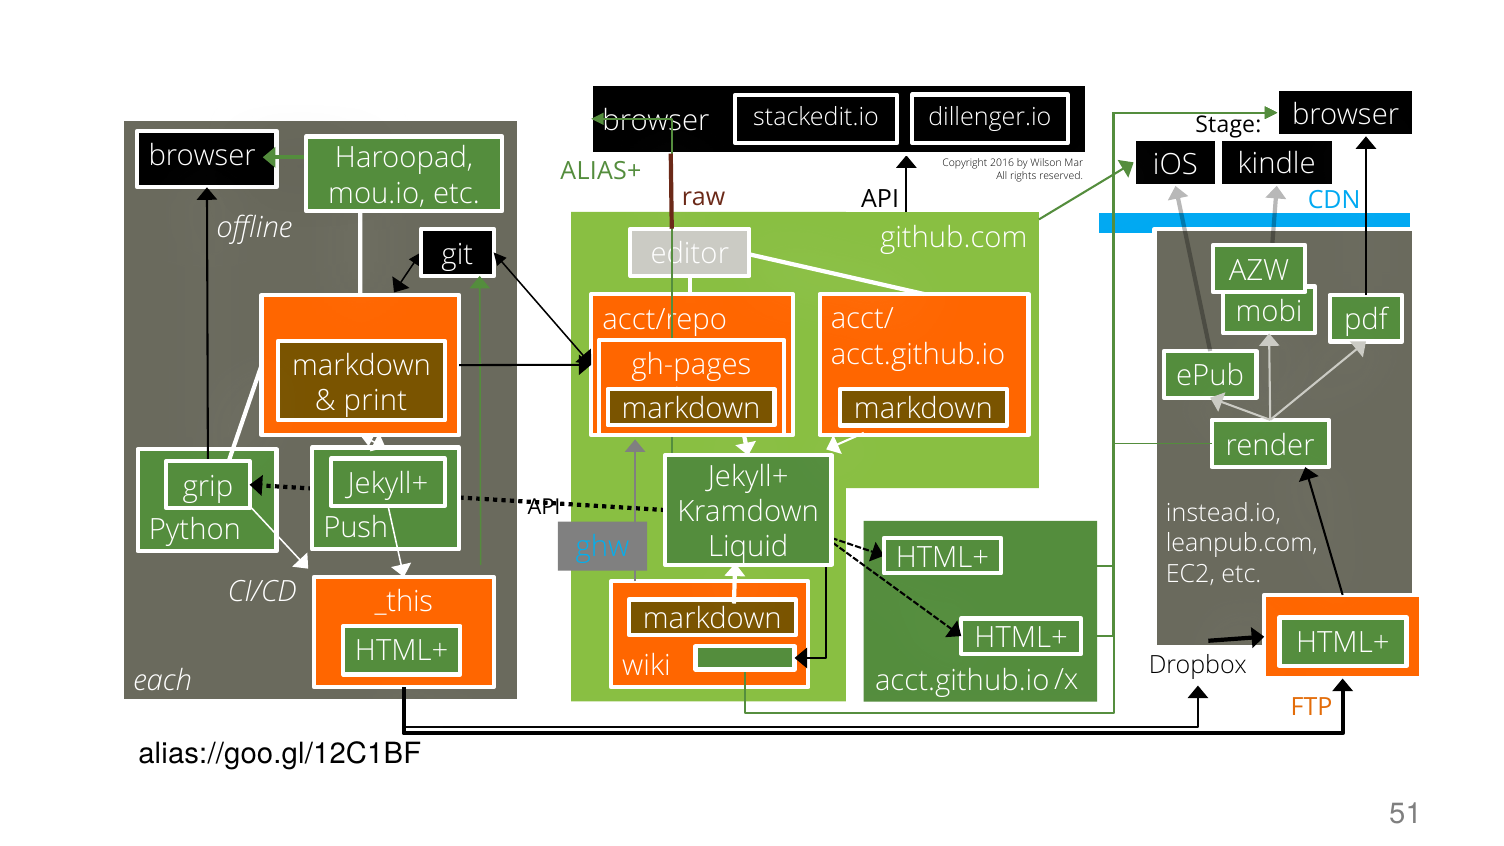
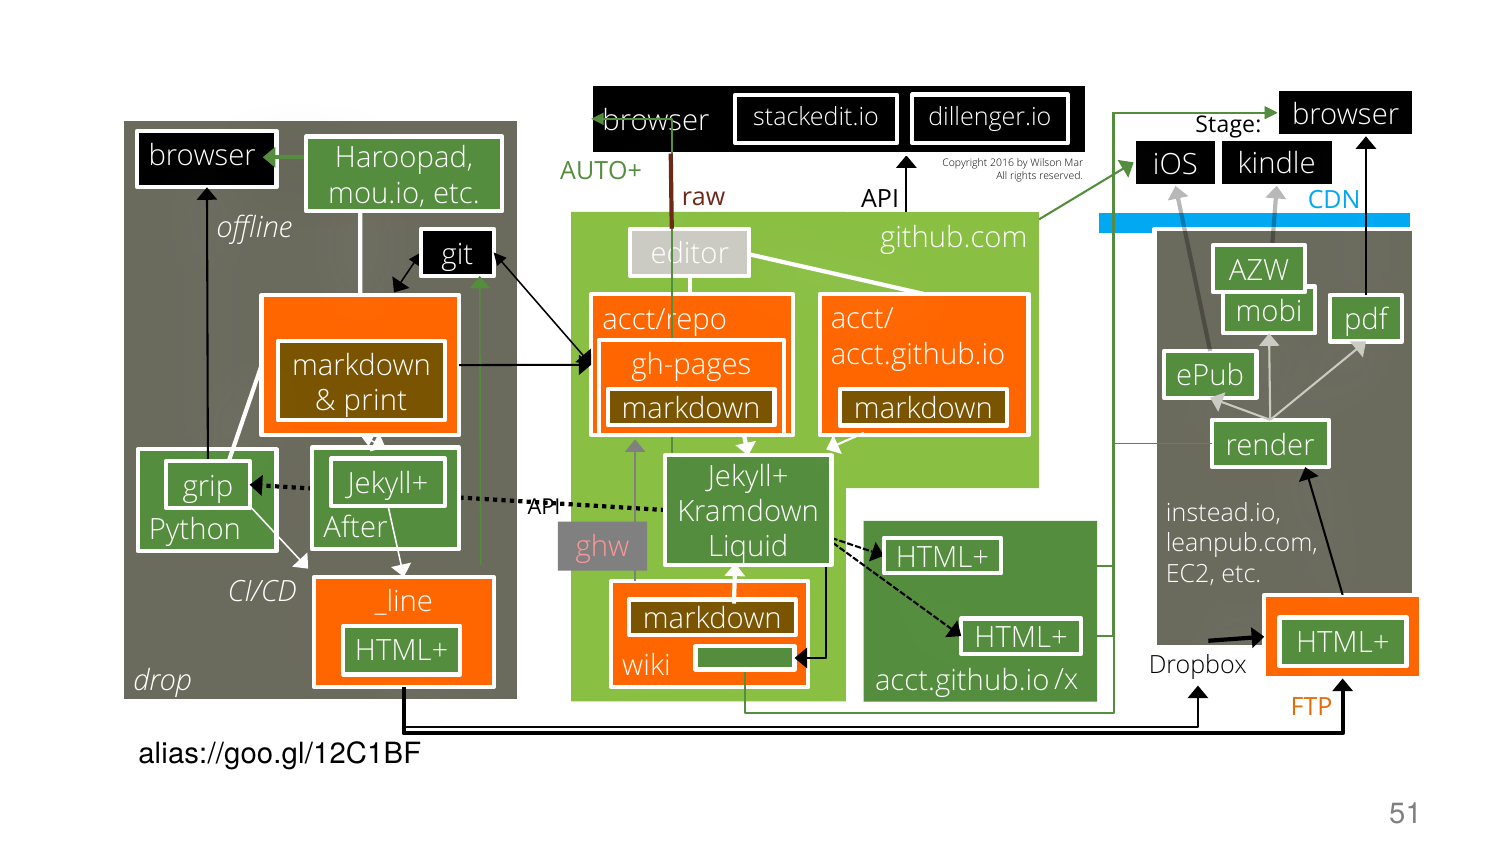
ALIAS+: ALIAS+ -> AUTO+
Push: Push -> After
ghw colour: light blue -> pink
_this: _this -> _line
each: each -> drop
